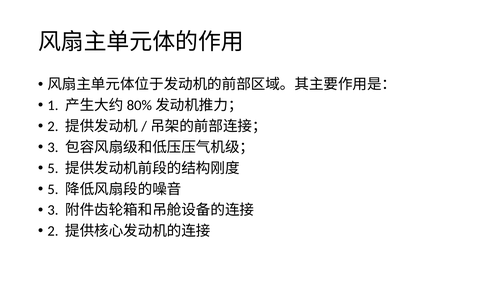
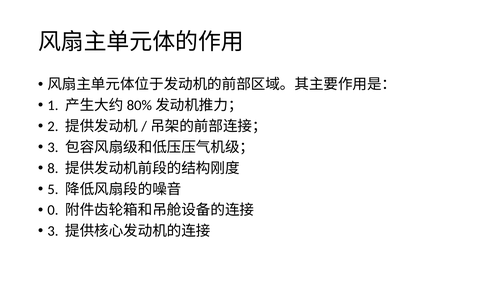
5 at (53, 168): 5 -> 8
3 at (53, 210): 3 -> 0
2 at (53, 231): 2 -> 3
